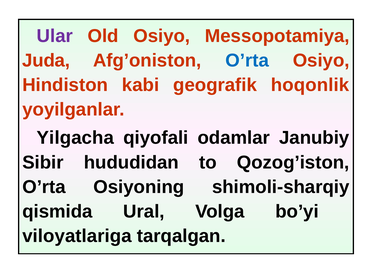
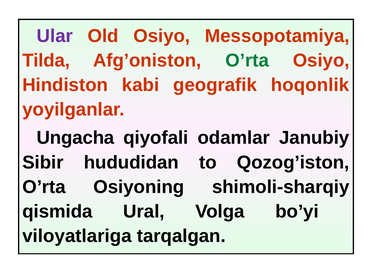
Juda: Juda -> Tilda
O’rta at (247, 60) colour: blue -> green
Yilgacha: Yilgacha -> Ungacha
